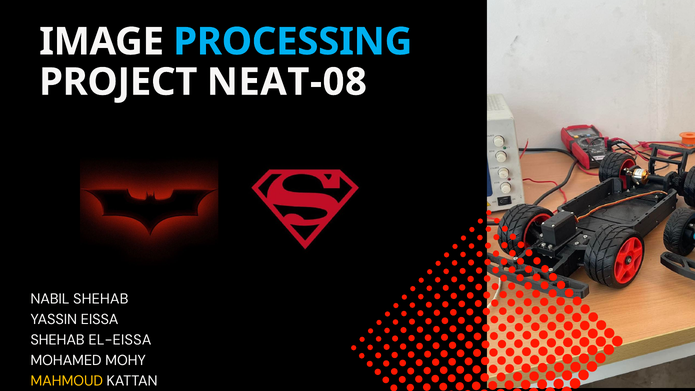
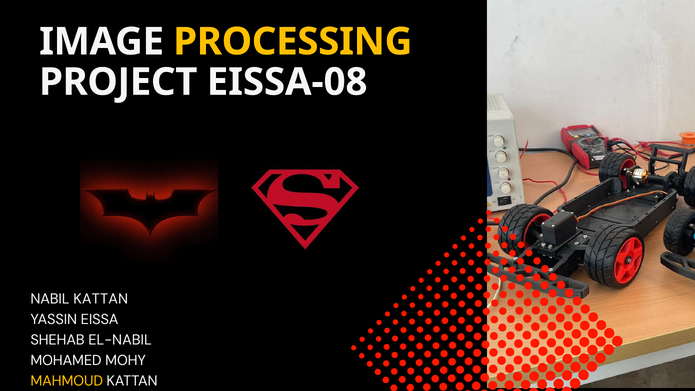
PROCESSING colour: light blue -> yellow
NEAT-08: NEAT-08 -> EISSA-08
NABIL SHEHAB: SHEHAB -> KATTAN
EL-EISSA: EL-EISSA -> EL-NABIL
